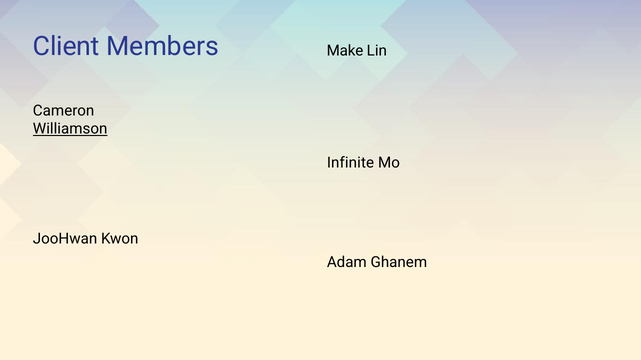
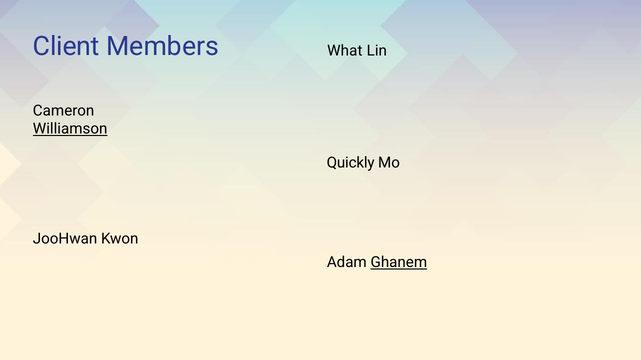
Make: Make -> What
Infinite: Infinite -> Quickly
Ghanem underline: none -> present
